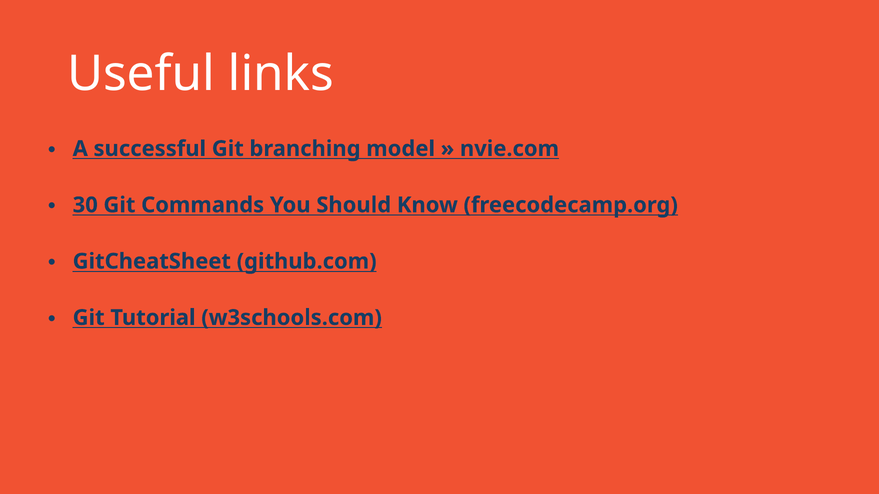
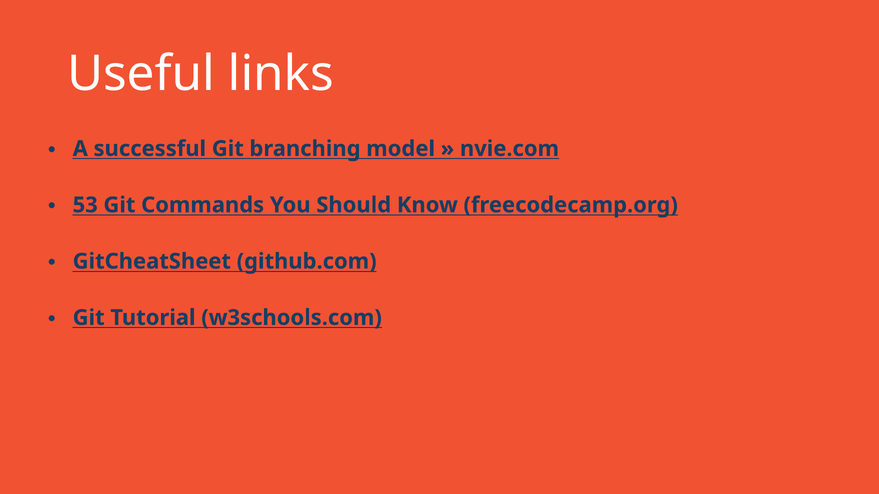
30: 30 -> 53
